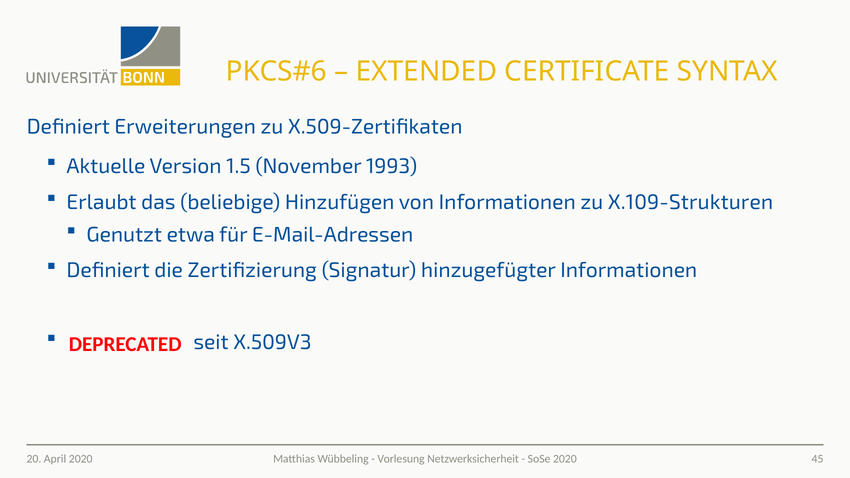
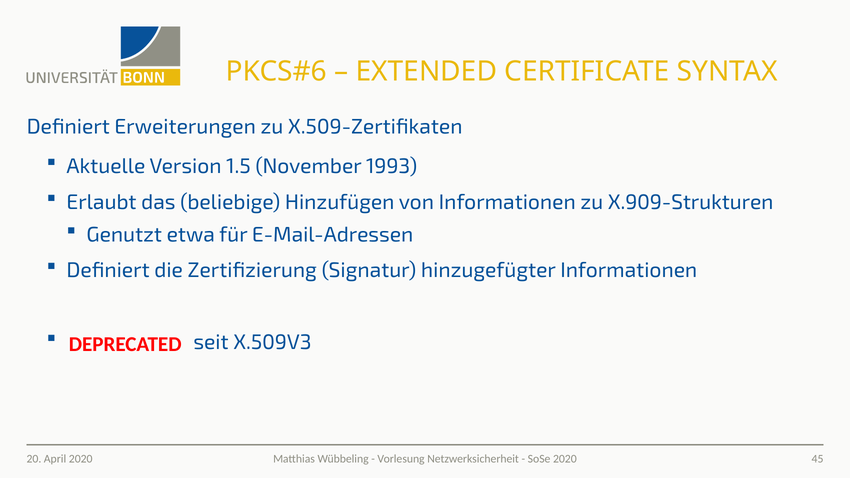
X.109-Strukturen: X.109-Strukturen -> X.909-Strukturen
